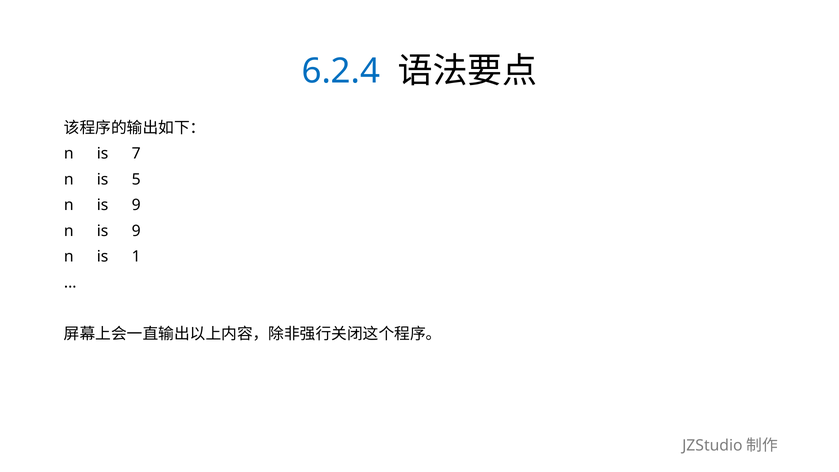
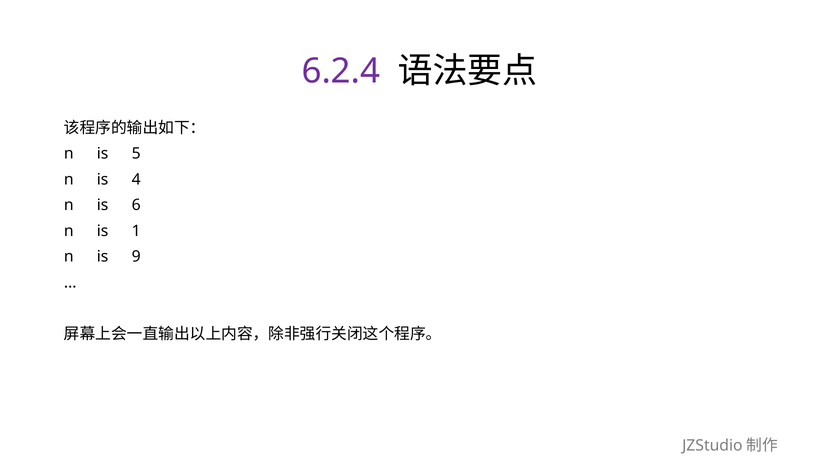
6.2.4 colour: blue -> purple
7: 7 -> 5
5: 5 -> 4
9 at (136, 205): 9 -> 6
9 at (136, 231): 9 -> 1
1: 1 -> 9
